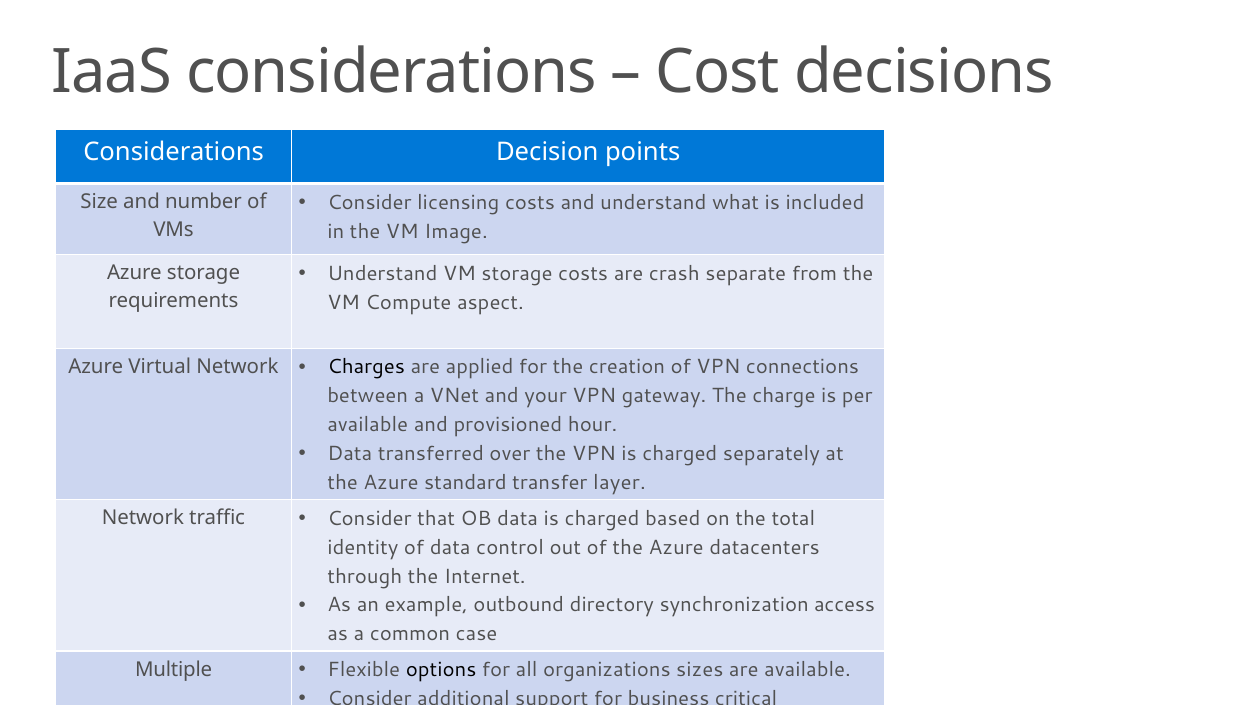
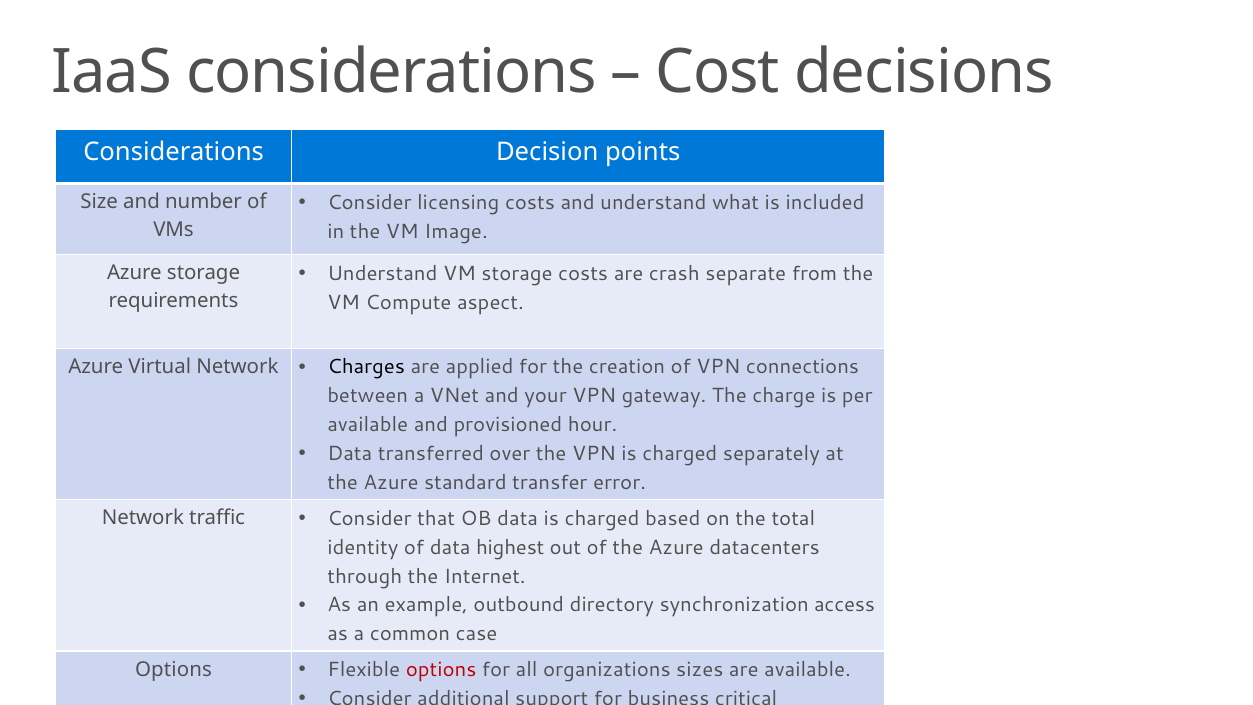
layer: layer -> error
control: control -> highest
Multiple at (174, 669): Multiple -> Options
options at (441, 670) colour: black -> red
